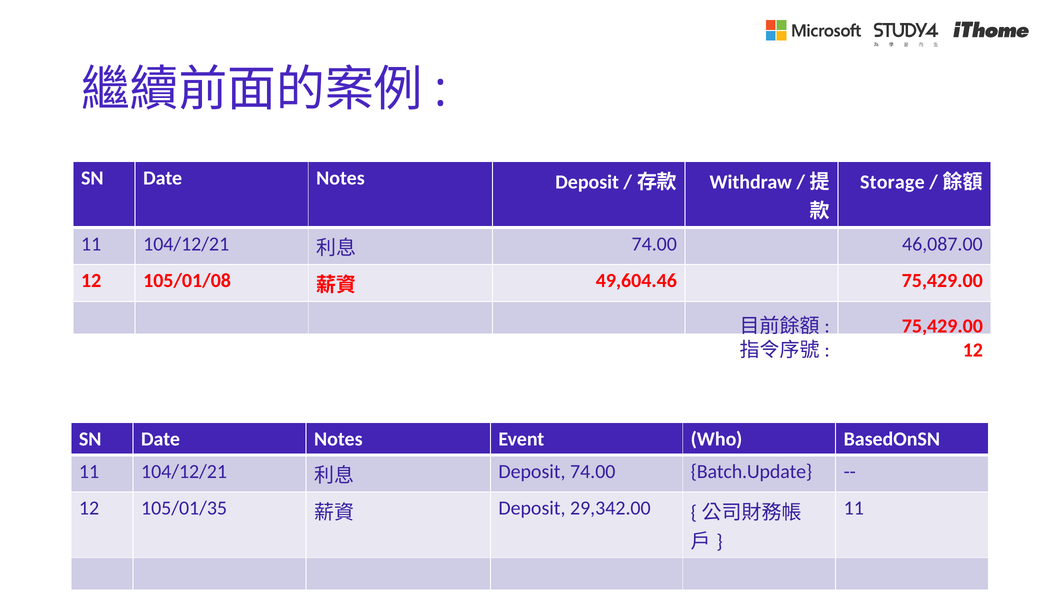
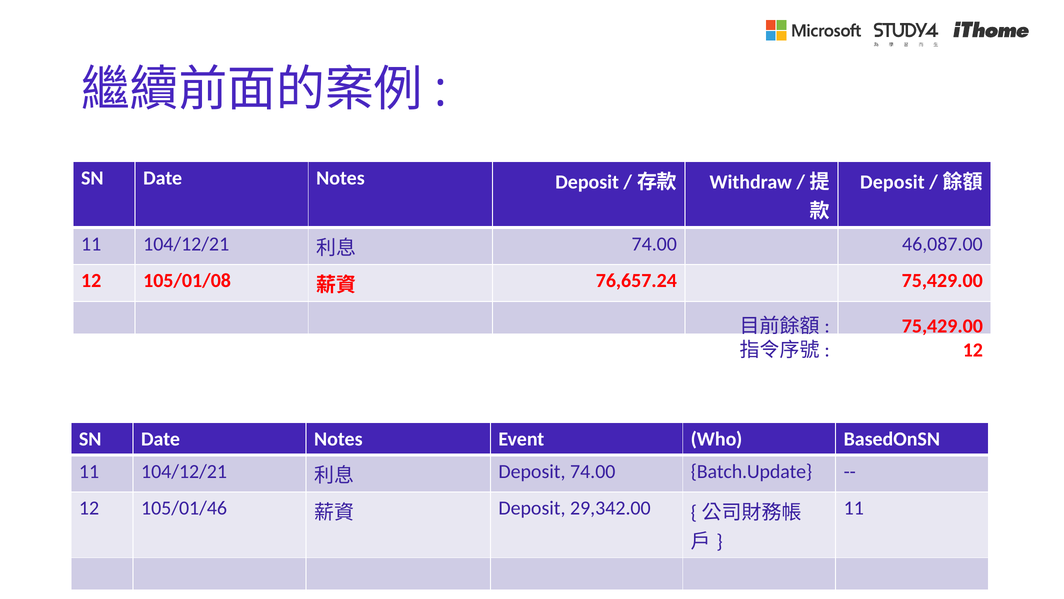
Storage at (892, 182): Storage -> Deposit
49,604.46: 49,604.46 -> 76,657.24
105/01/35: 105/01/35 -> 105/01/46
